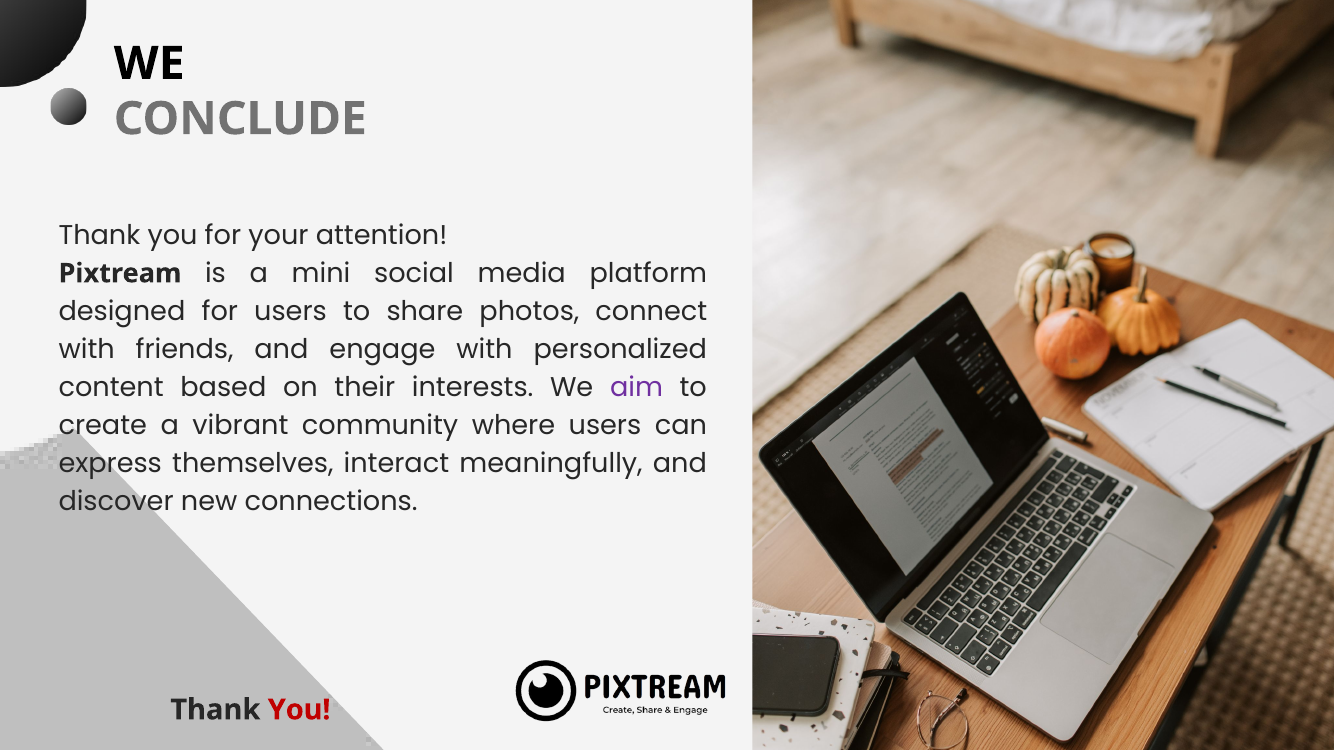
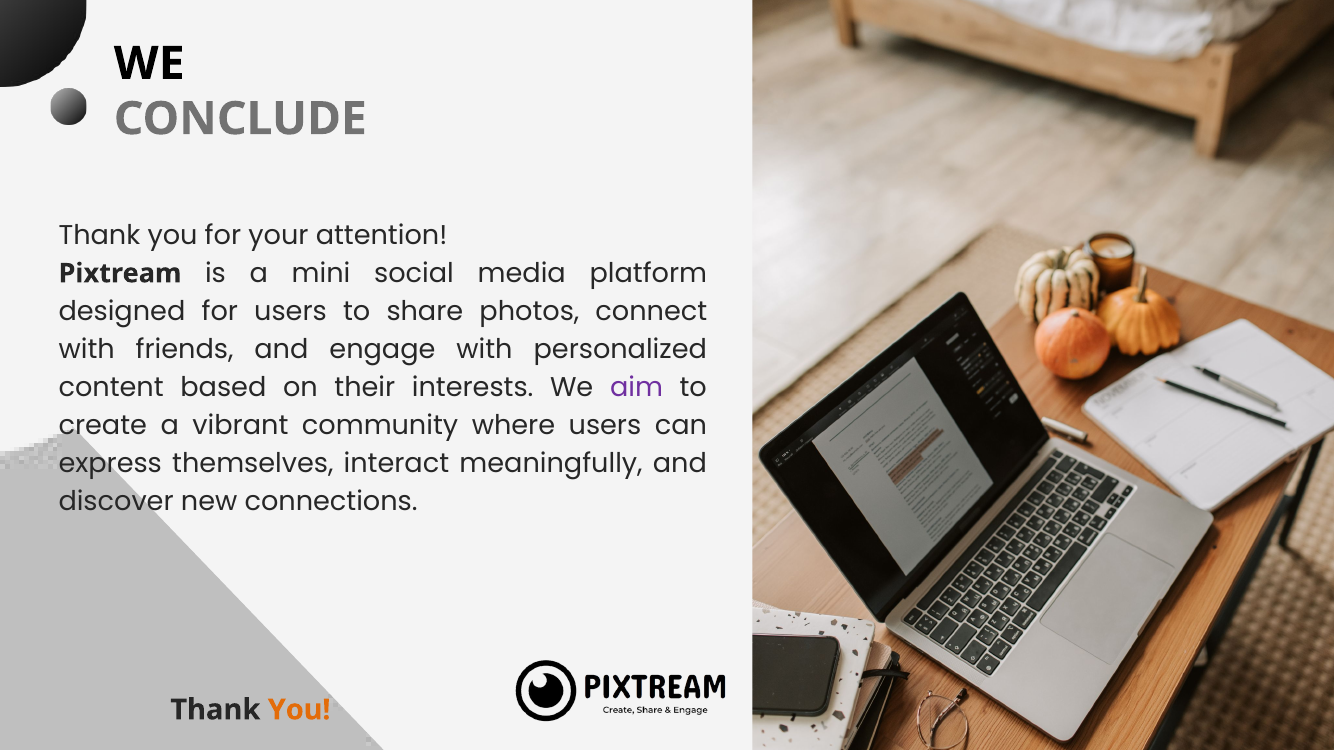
You at (299, 710) colour: red -> orange
